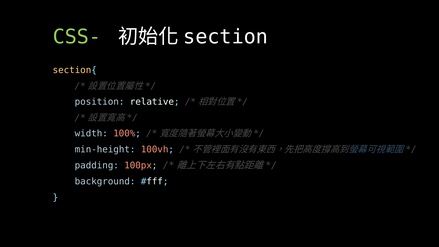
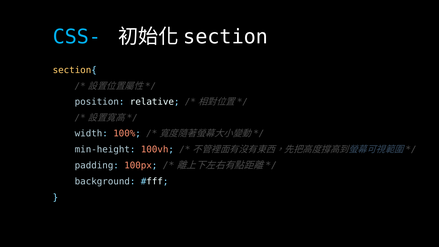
CSS- colour: light green -> light blue
